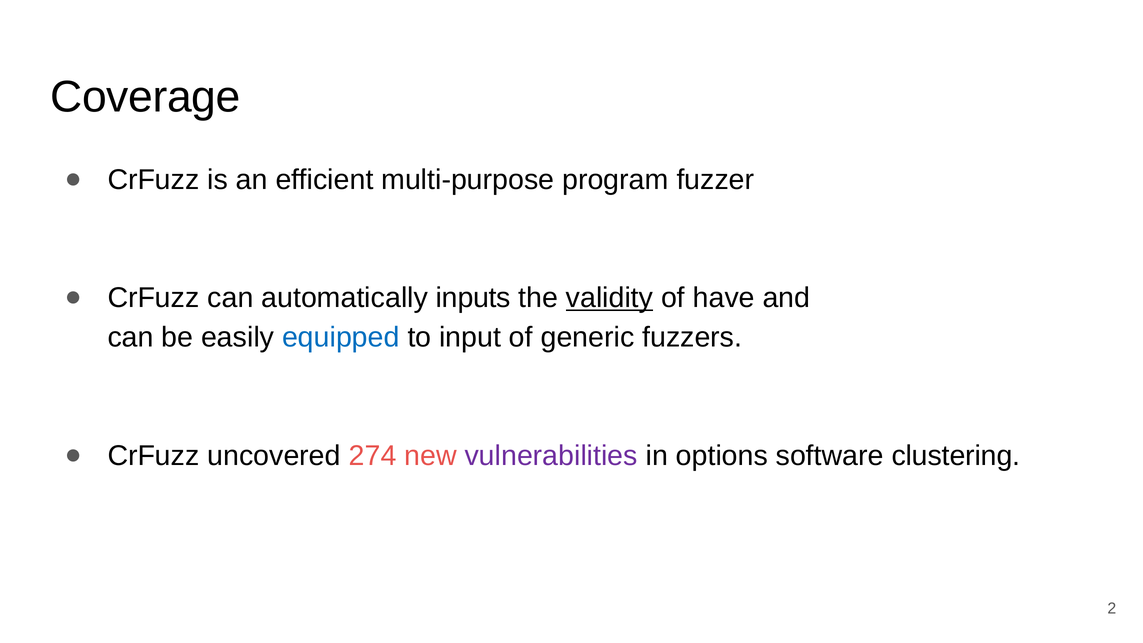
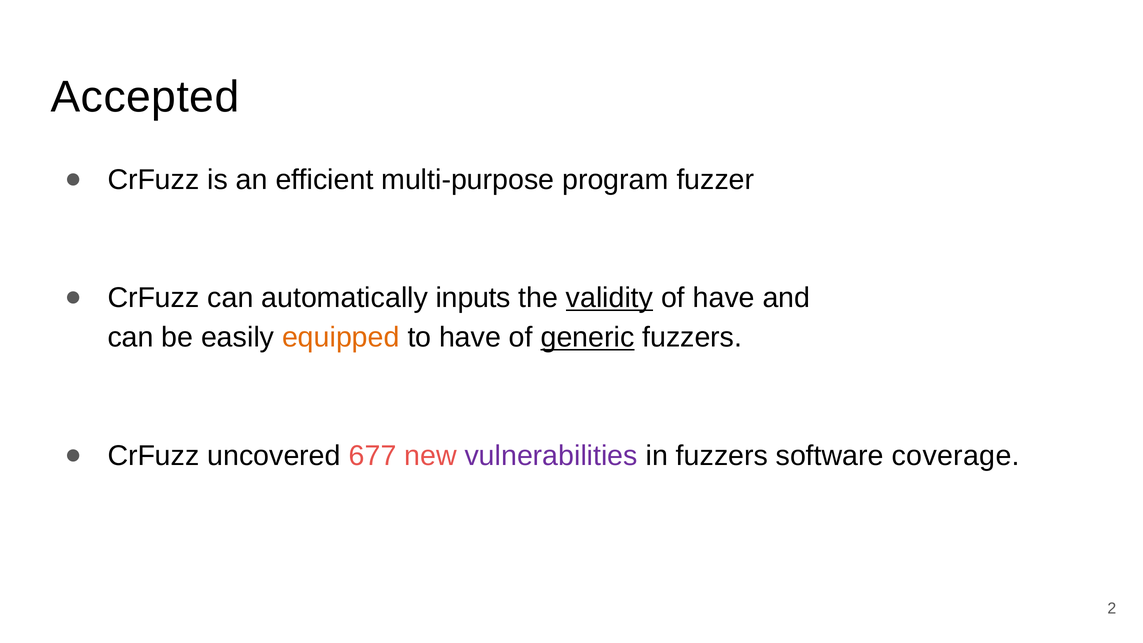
Coverage: Coverage -> Accepted
equipped colour: blue -> orange
to input: input -> have
generic underline: none -> present
274: 274 -> 677
in options: options -> fuzzers
clustering: clustering -> coverage
